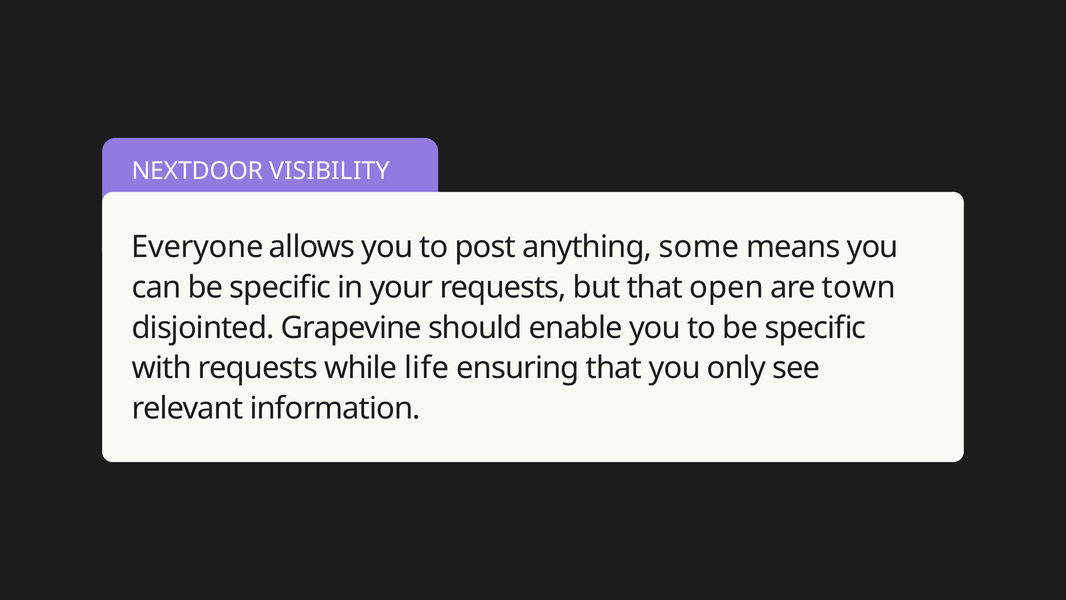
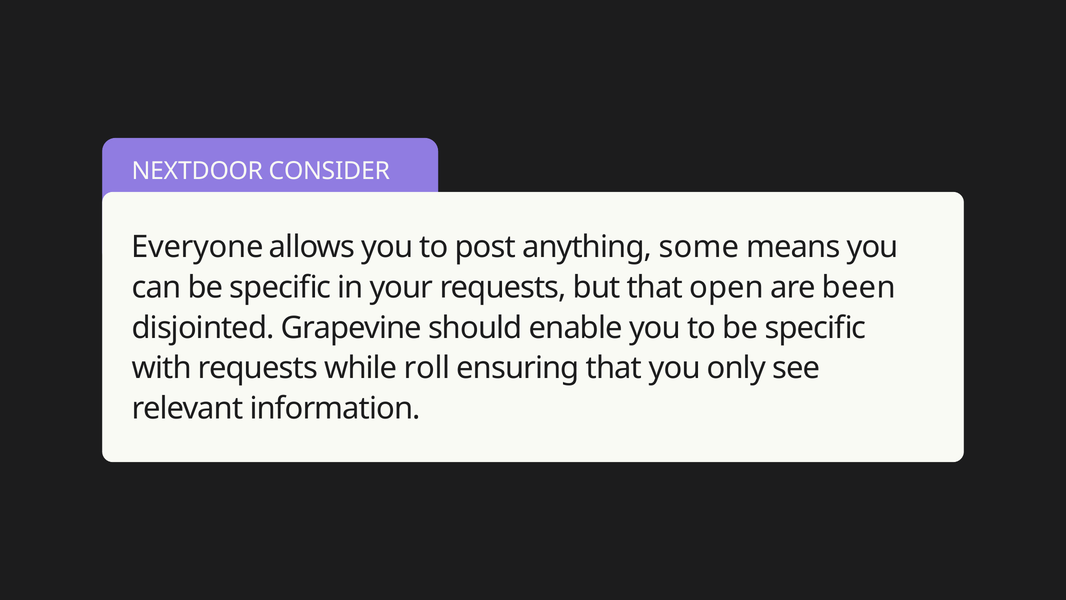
VISIBILITY: VISIBILITY -> CONSIDER
town: town -> been
life: life -> roll
